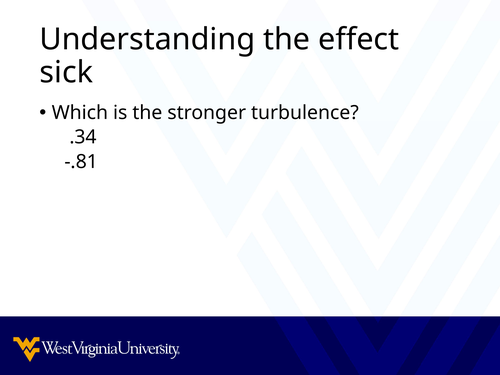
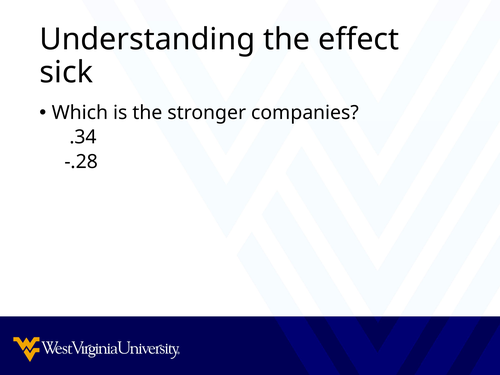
turbulence: turbulence -> companies
-.81: -.81 -> -.28
